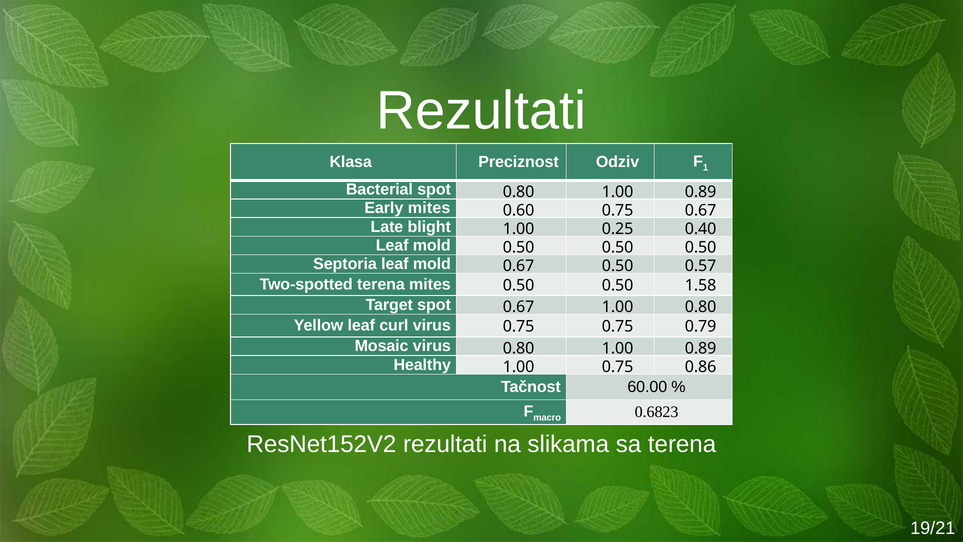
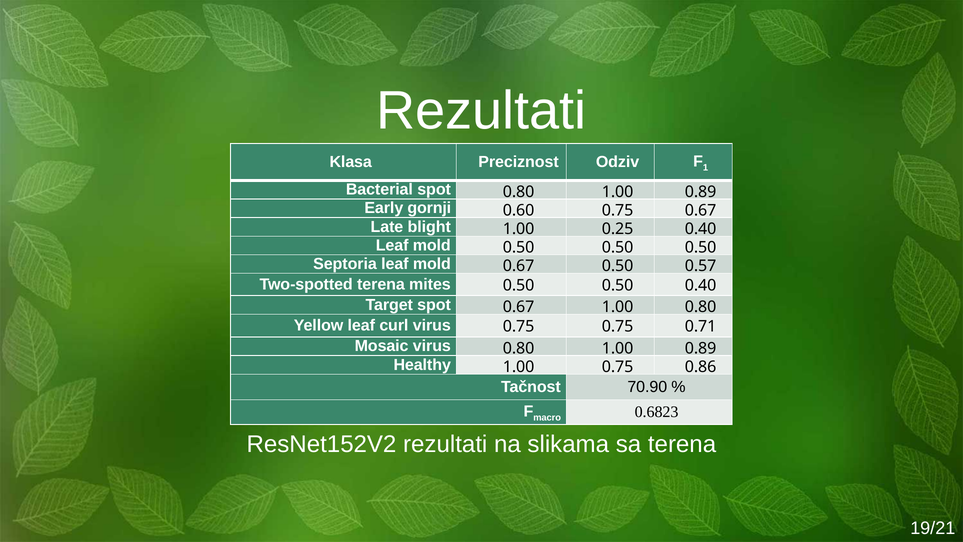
Early mites: mites -> gornji
0.50 1.58: 1.58 -> 0.40
0.79: 0.79 -> 0.71
60.00: 60.00 -> 70.90
